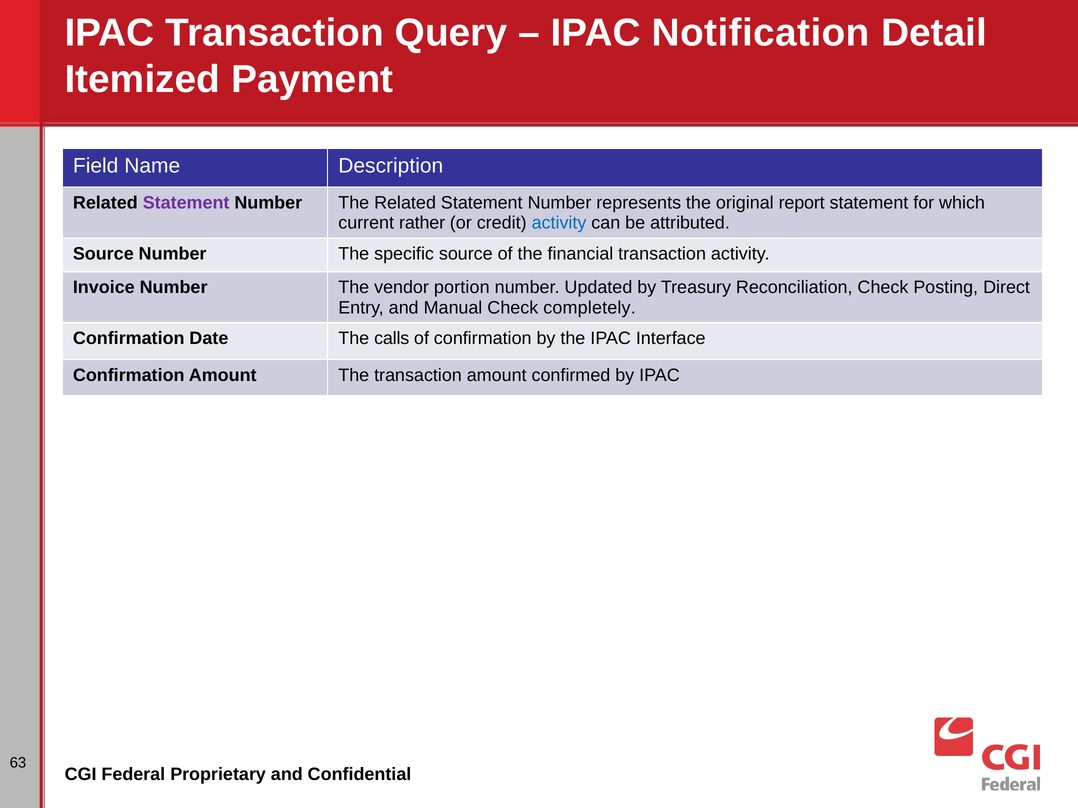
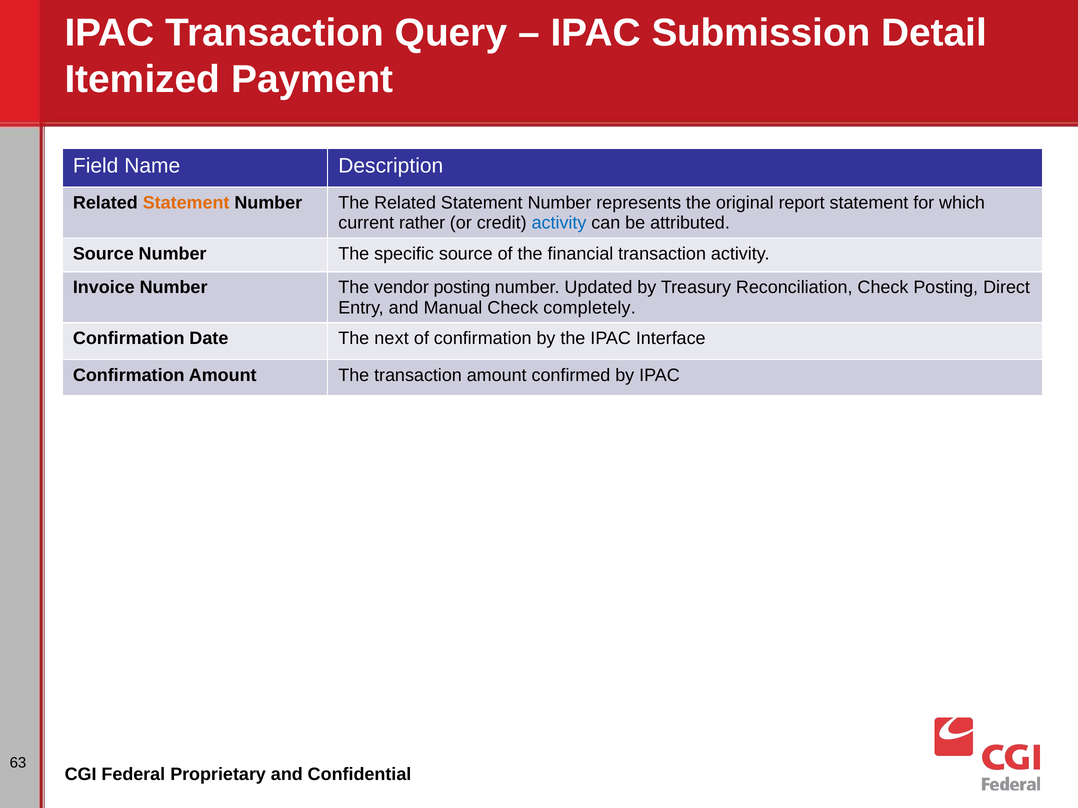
Notification: Notification -> Submission
Statement at (186, 203) colour: purple -> orange
vendor portion: portion -> posting
calls: calls -> next
